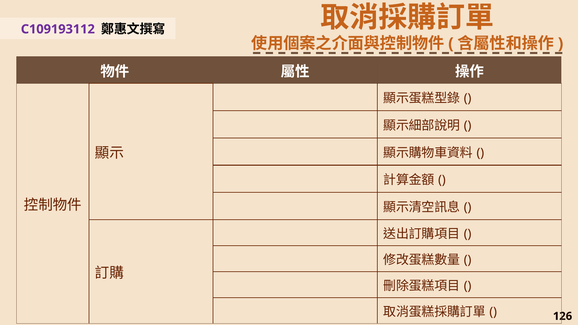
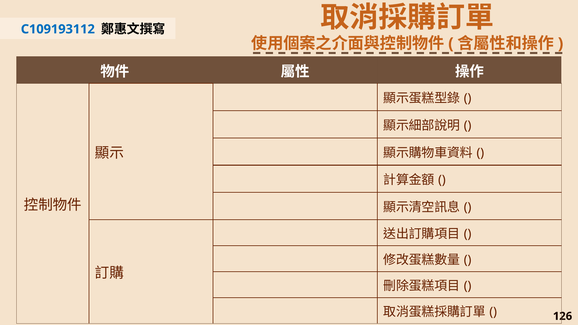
C109193112 colour: purple -> blue
